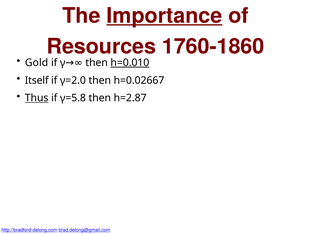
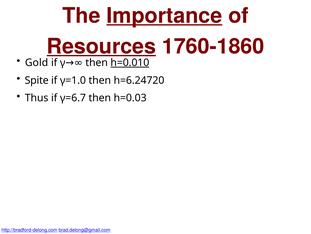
Resources underline: none -> present
Itself: Itself -> Spite
γ=2.0: γ=2.0 -> γ=1.0
h=0.02667: h=0.02667 -> h=6.24720
Thus underline: present -> none
γ=5.8: γ=5.8 -> γ=6.7
h=2.87: h=2.87 -> h=0.03
